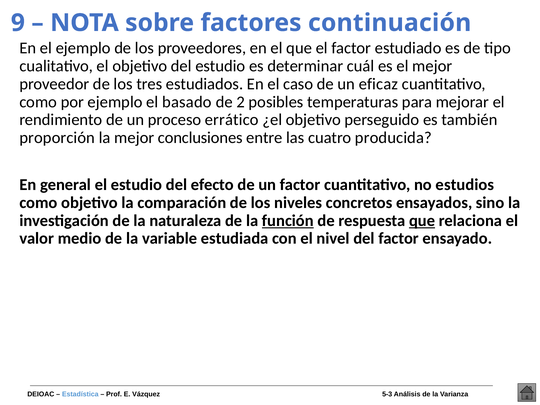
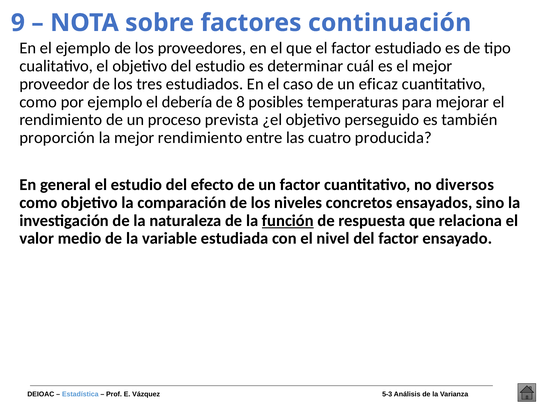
basado: basado -> debería
2: 2 -> 8
errático: errático -> prevista
mejor conclusiones: conclusiones -> rendimiento
estudios: estudios -> diversos
que at (422, 221) underline: present -> none
